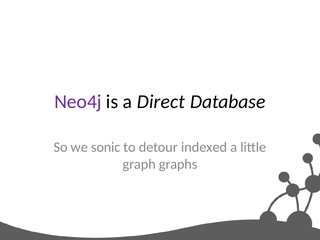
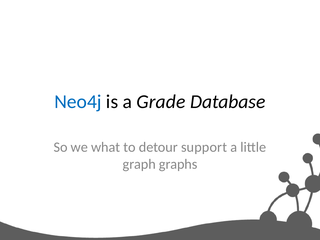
Neo4j colour: purple -> blue
Direct: Direct -> Grade
sonic: sonic -> what
indexed: indexed -> support
